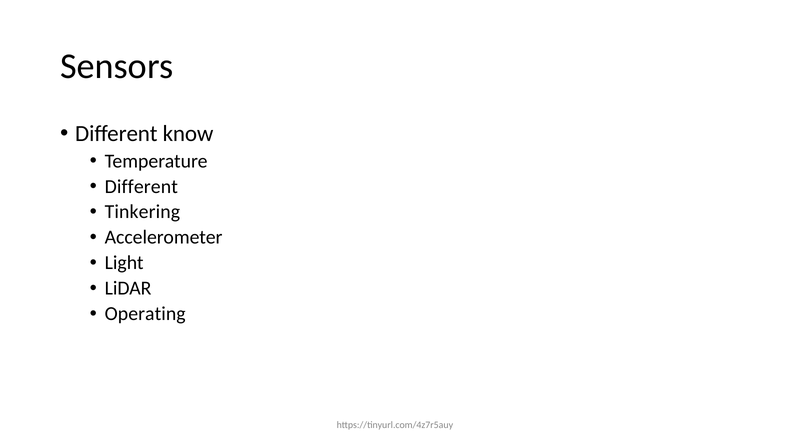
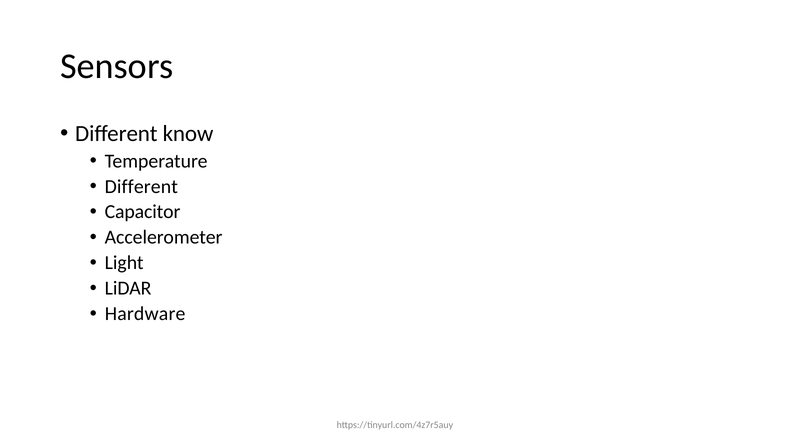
Tinkering: Tinkering -> Capacitor
Operating: Operating -> Hardware
